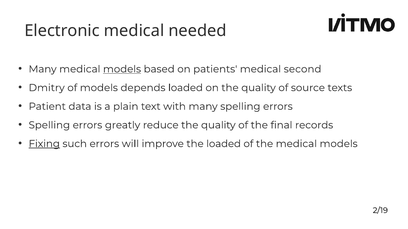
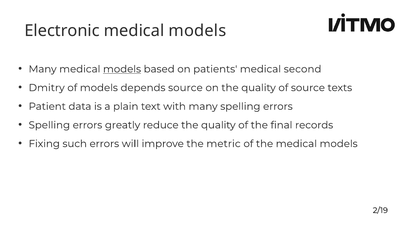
Electronic medical needed: needed -> models
depends loaded: loaded -> source
Fixing underline: present -> none
the loaded: loaded -> metric
